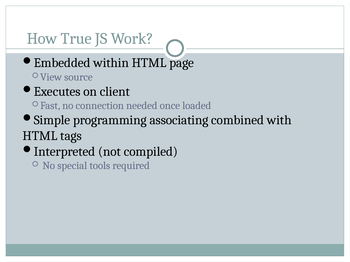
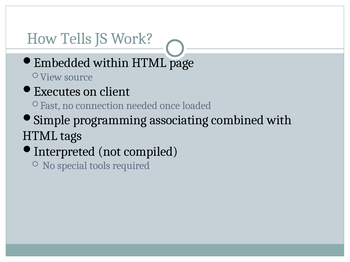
True: True -> Tells
